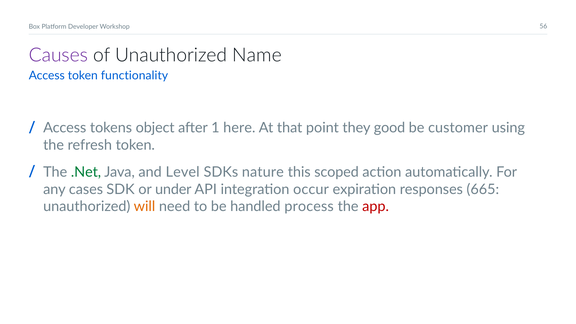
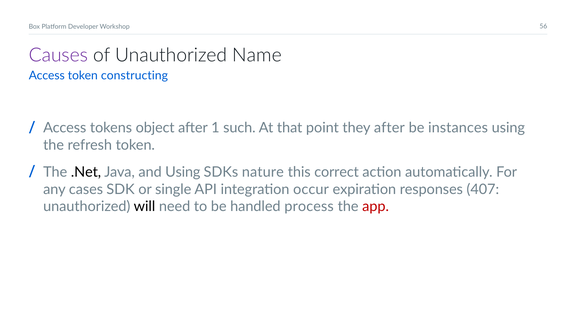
functionality: functionality -> constructing
here: here -> such
they good: good -> after
customer: customer -> instances
.Net colour: green -> black
and Level: Level -> Using
scoped: scoped -> correct
under: under -> single
665: 665 -> 407
will colour: orange -> black
